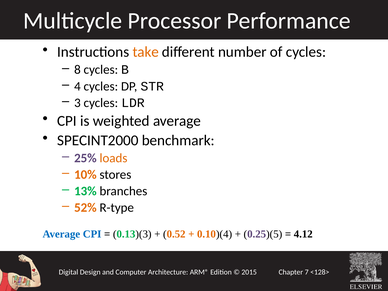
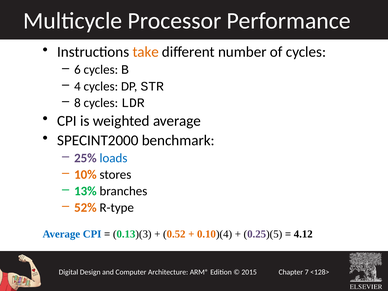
8: 8 -> 6
3: 3 -> 8
loads colour: orange -> blue
